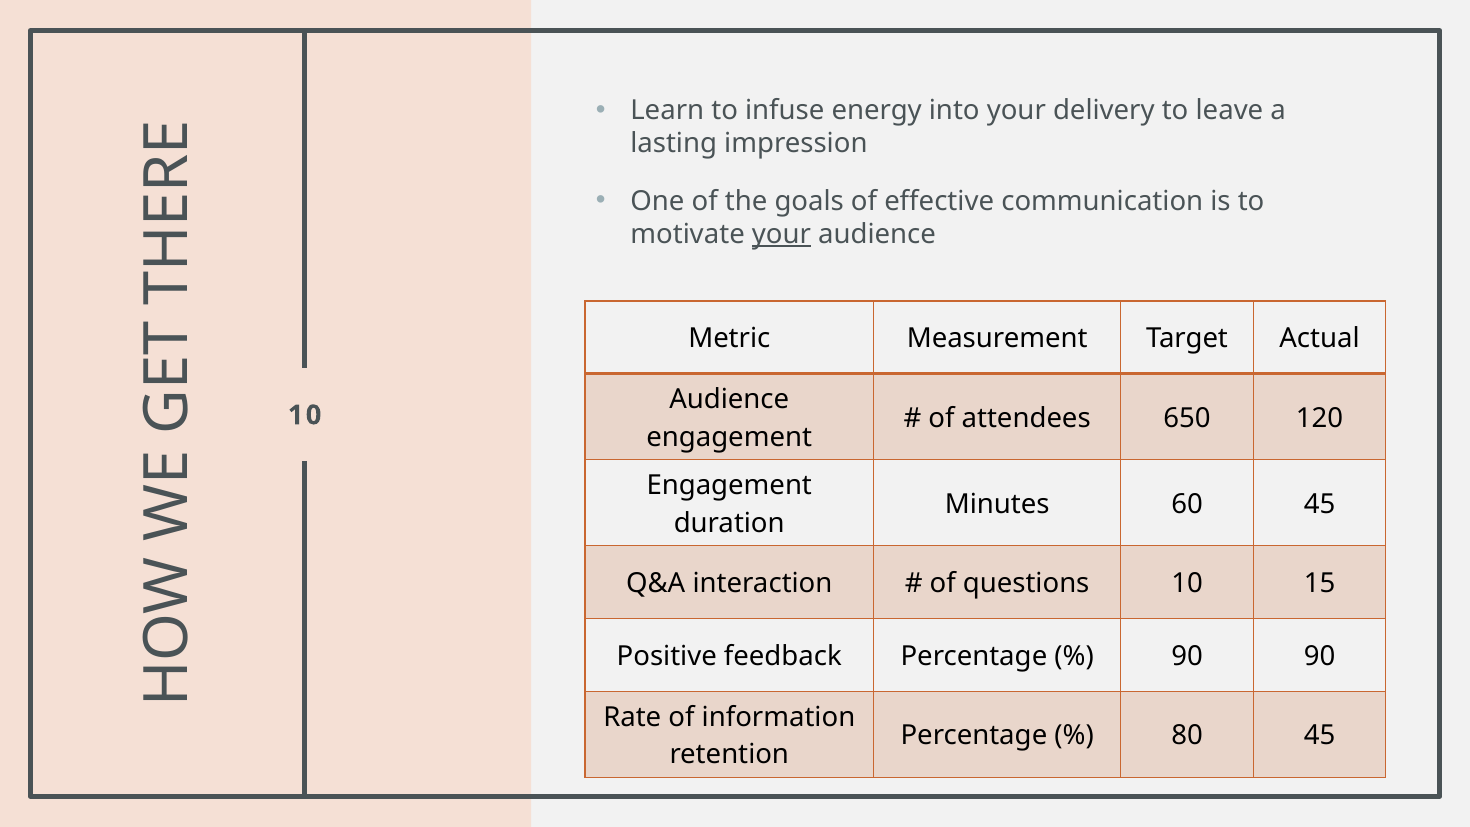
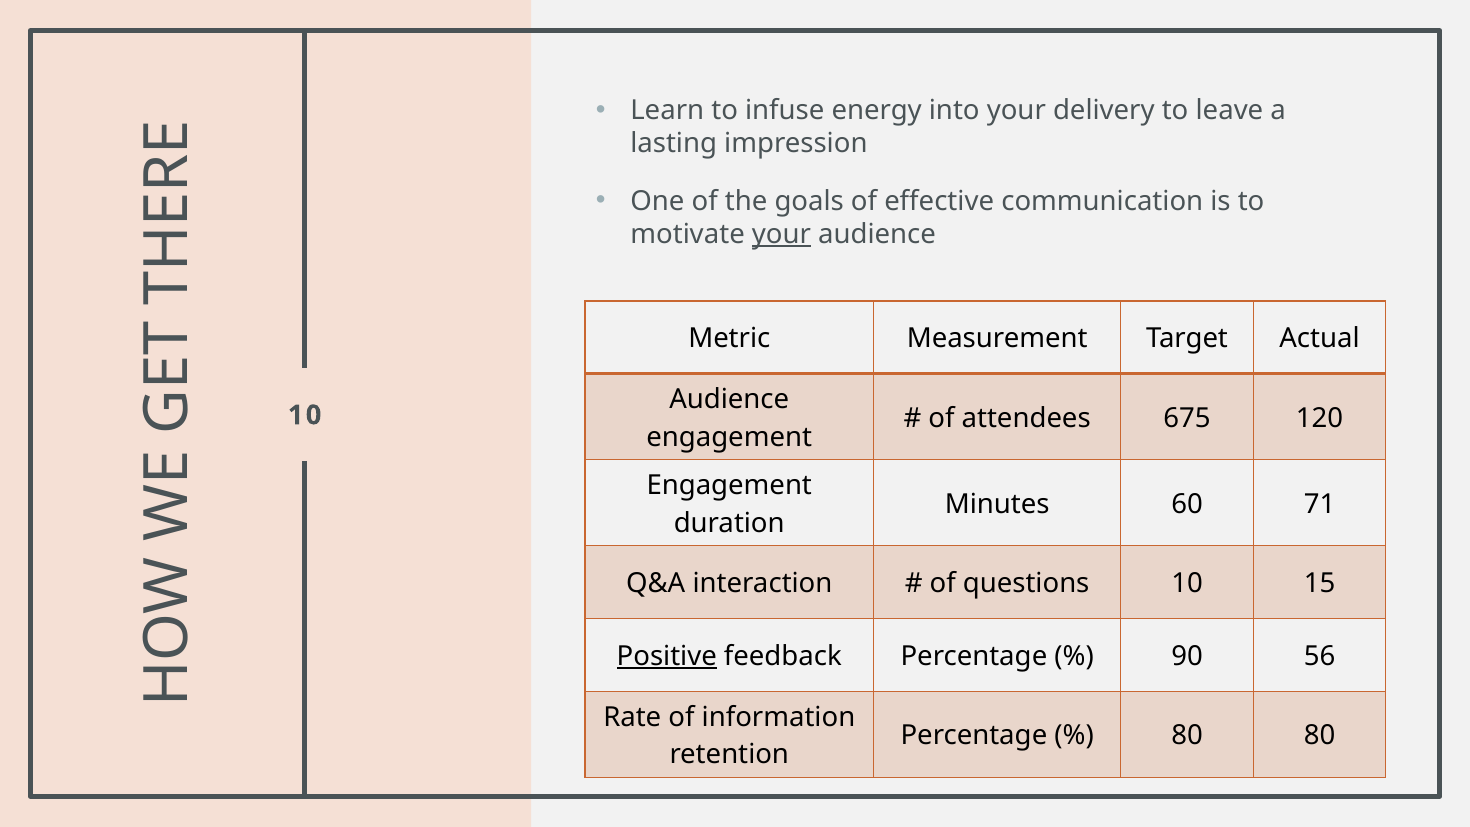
650: 650 -> 675
60 45: 45 -> 71
Positive underline: none -> present
90 90: 90 -> 56
80 45: 45 -> 80
